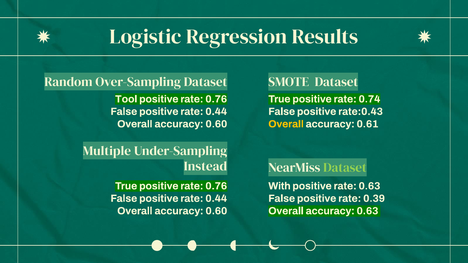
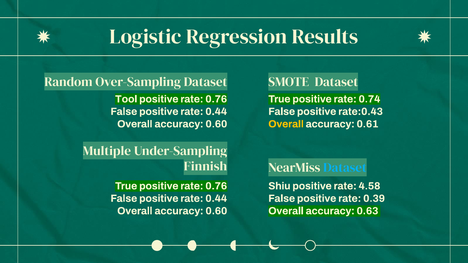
Instead: Instead -> Finnish
Dataset at (345, 168) colour: light green -> light blue
With: With -> Shiu
rate 0.63: 0.63 -> 4.58
